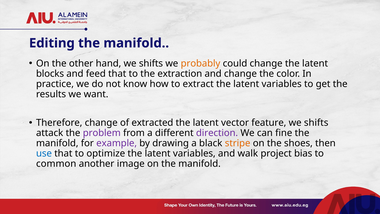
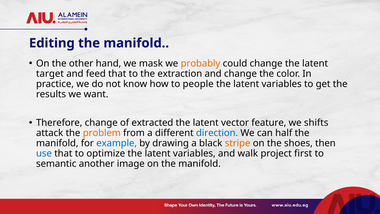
hand we shifts: shifts -> mask
blocks: blocks -> target
extract: extract -> people
problem colour: purple -> orange
direction colour: purple -> blue
fine: fine -> half
example colour: purple -> blue
bias: bias -> first
common: common -> semantic
